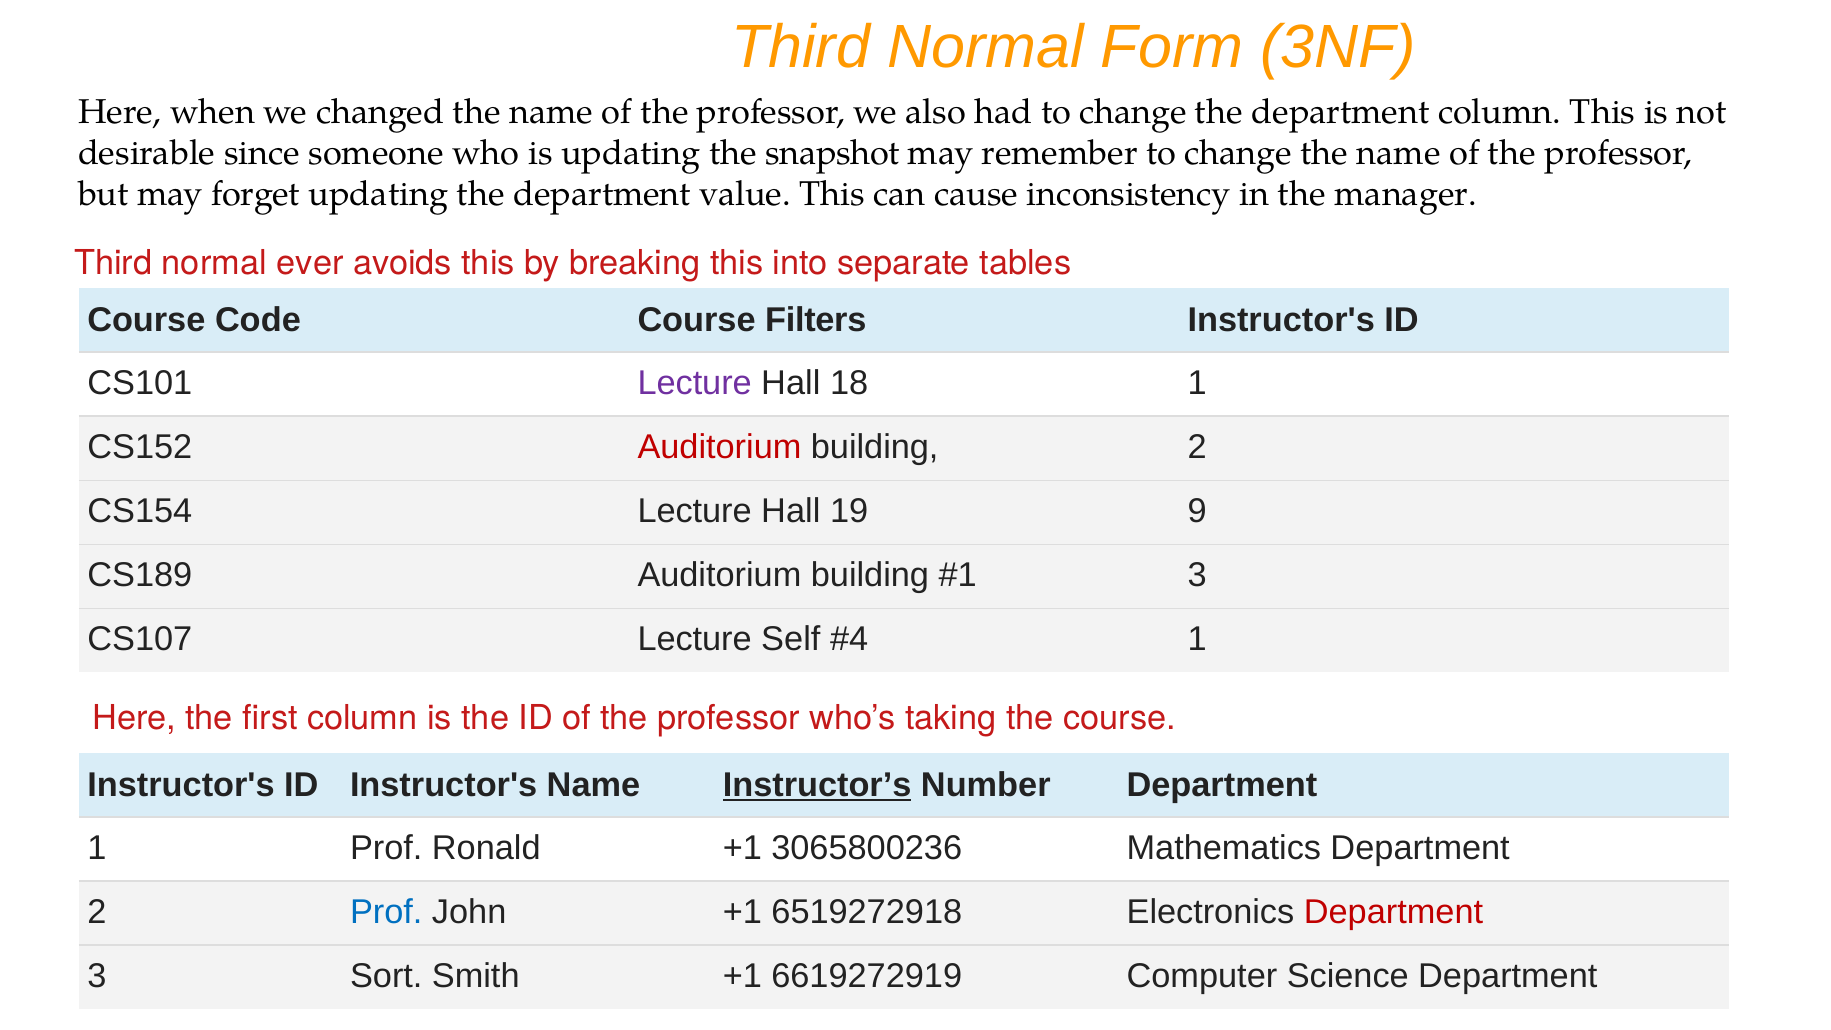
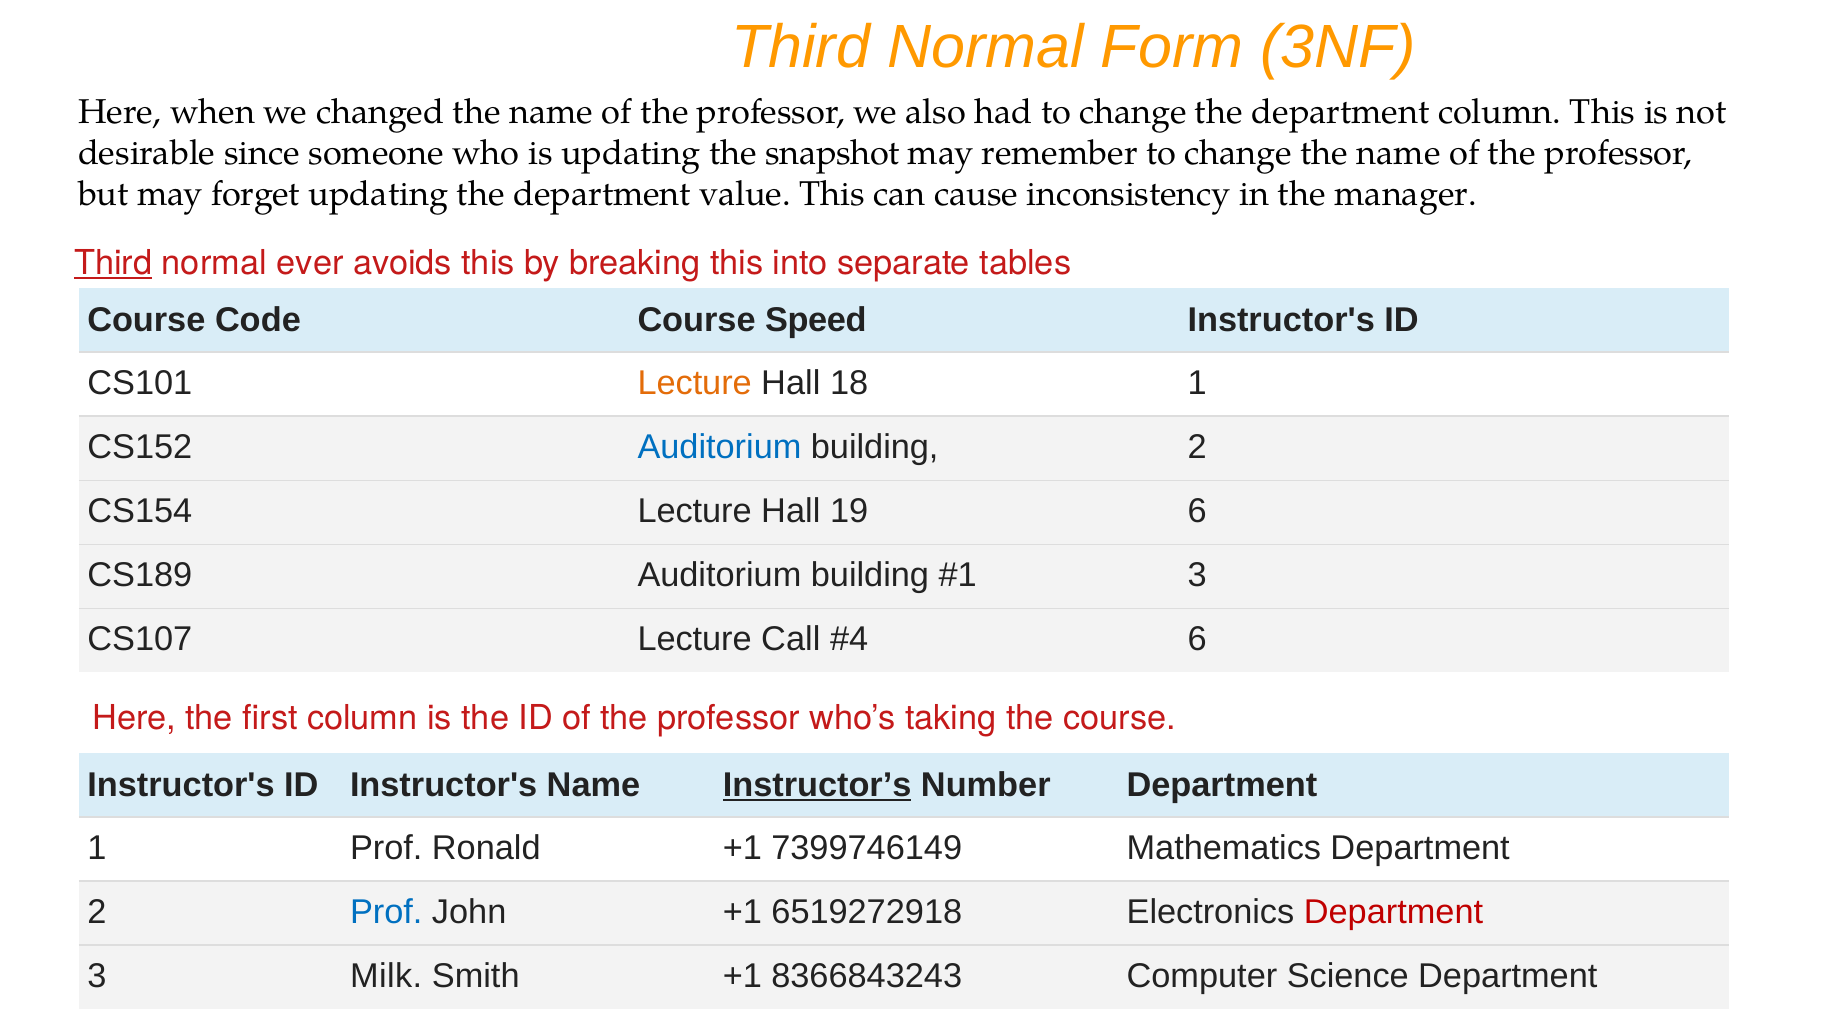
Third at (113, 263) underline: none -> present
Filters: Filters -> Speed
Lecture at (695, 383) colour: purple -> orange
Auditorium at (719, 447) colour: red -> blue
19 9: 9 -> 6
Self: Self -> Call
1 at (1197, 639): 1 -> 6
3065800236: 3065800236 -> 7399746149
Sort: Sort -> Milk
6619272919: 6619272919 -> 8366843243
